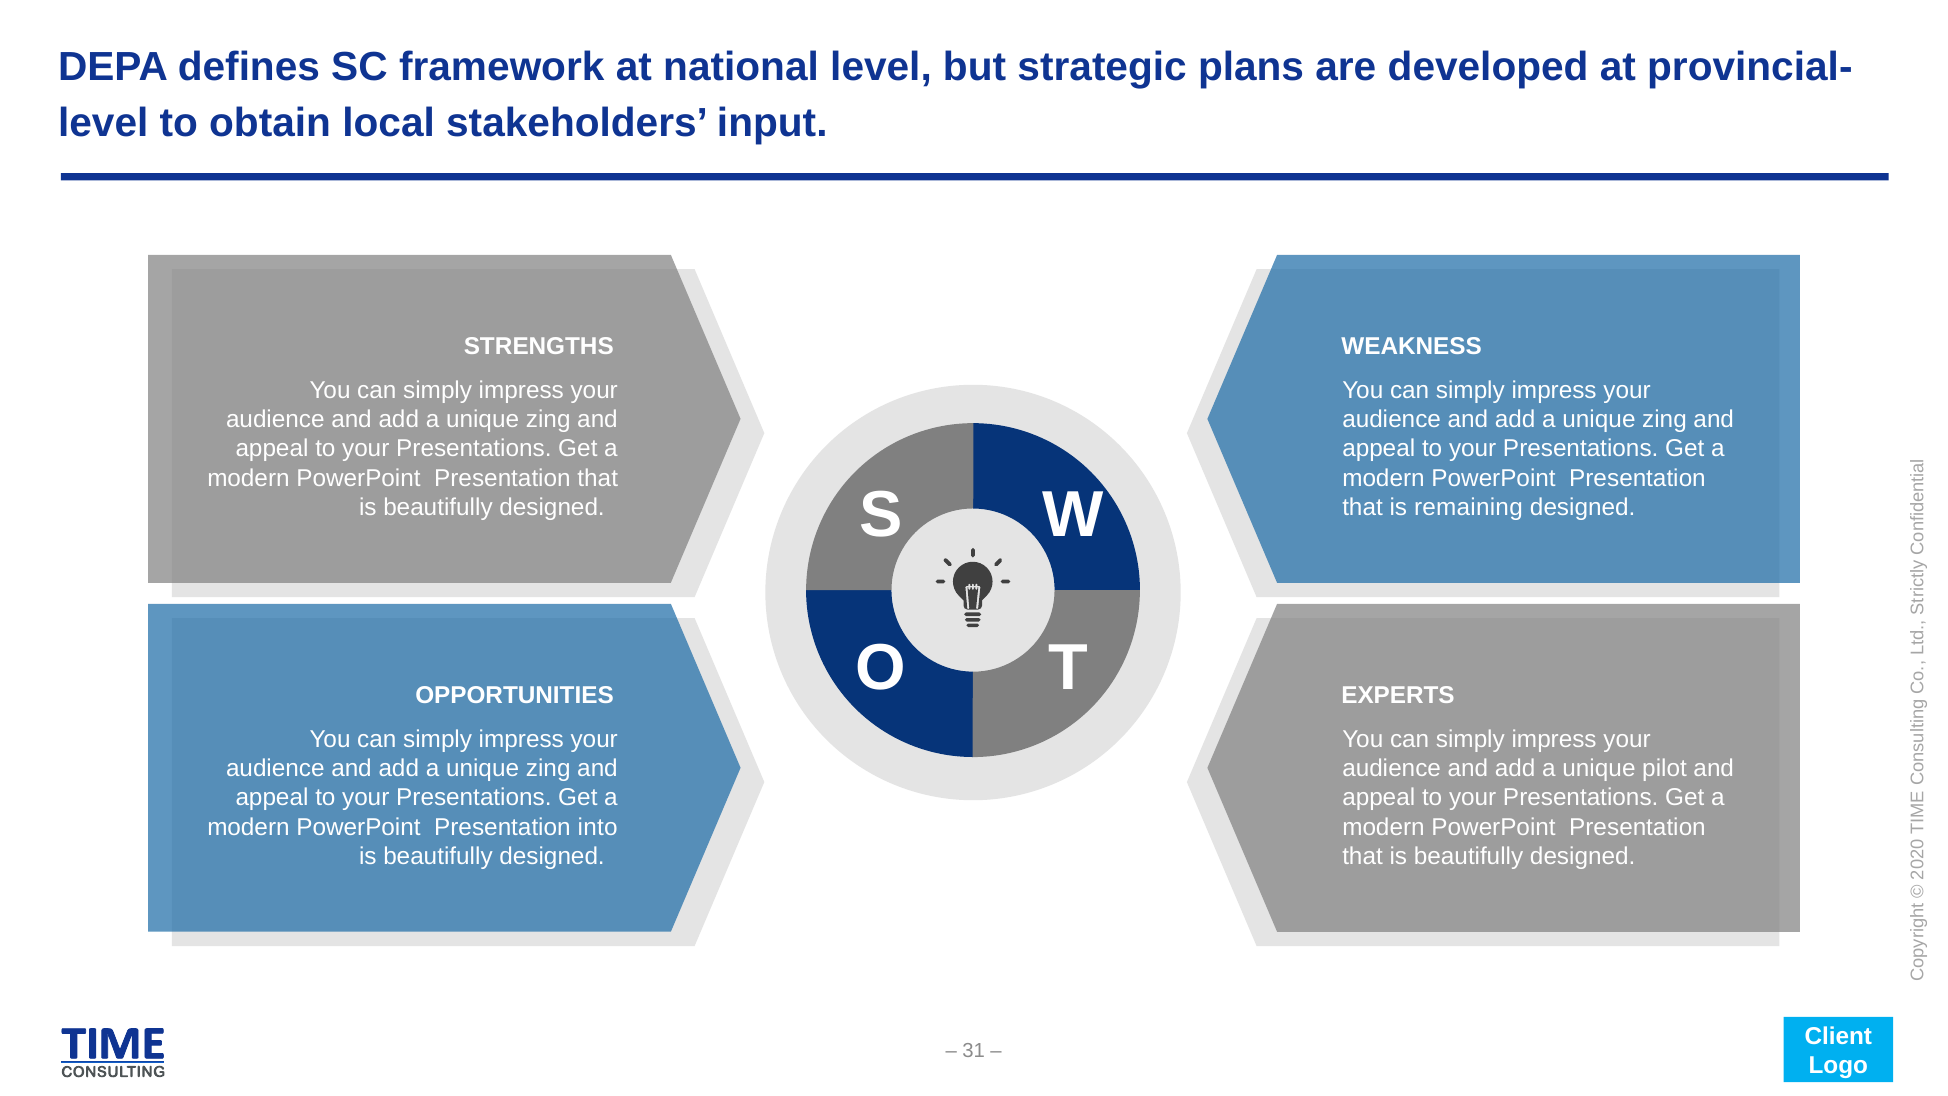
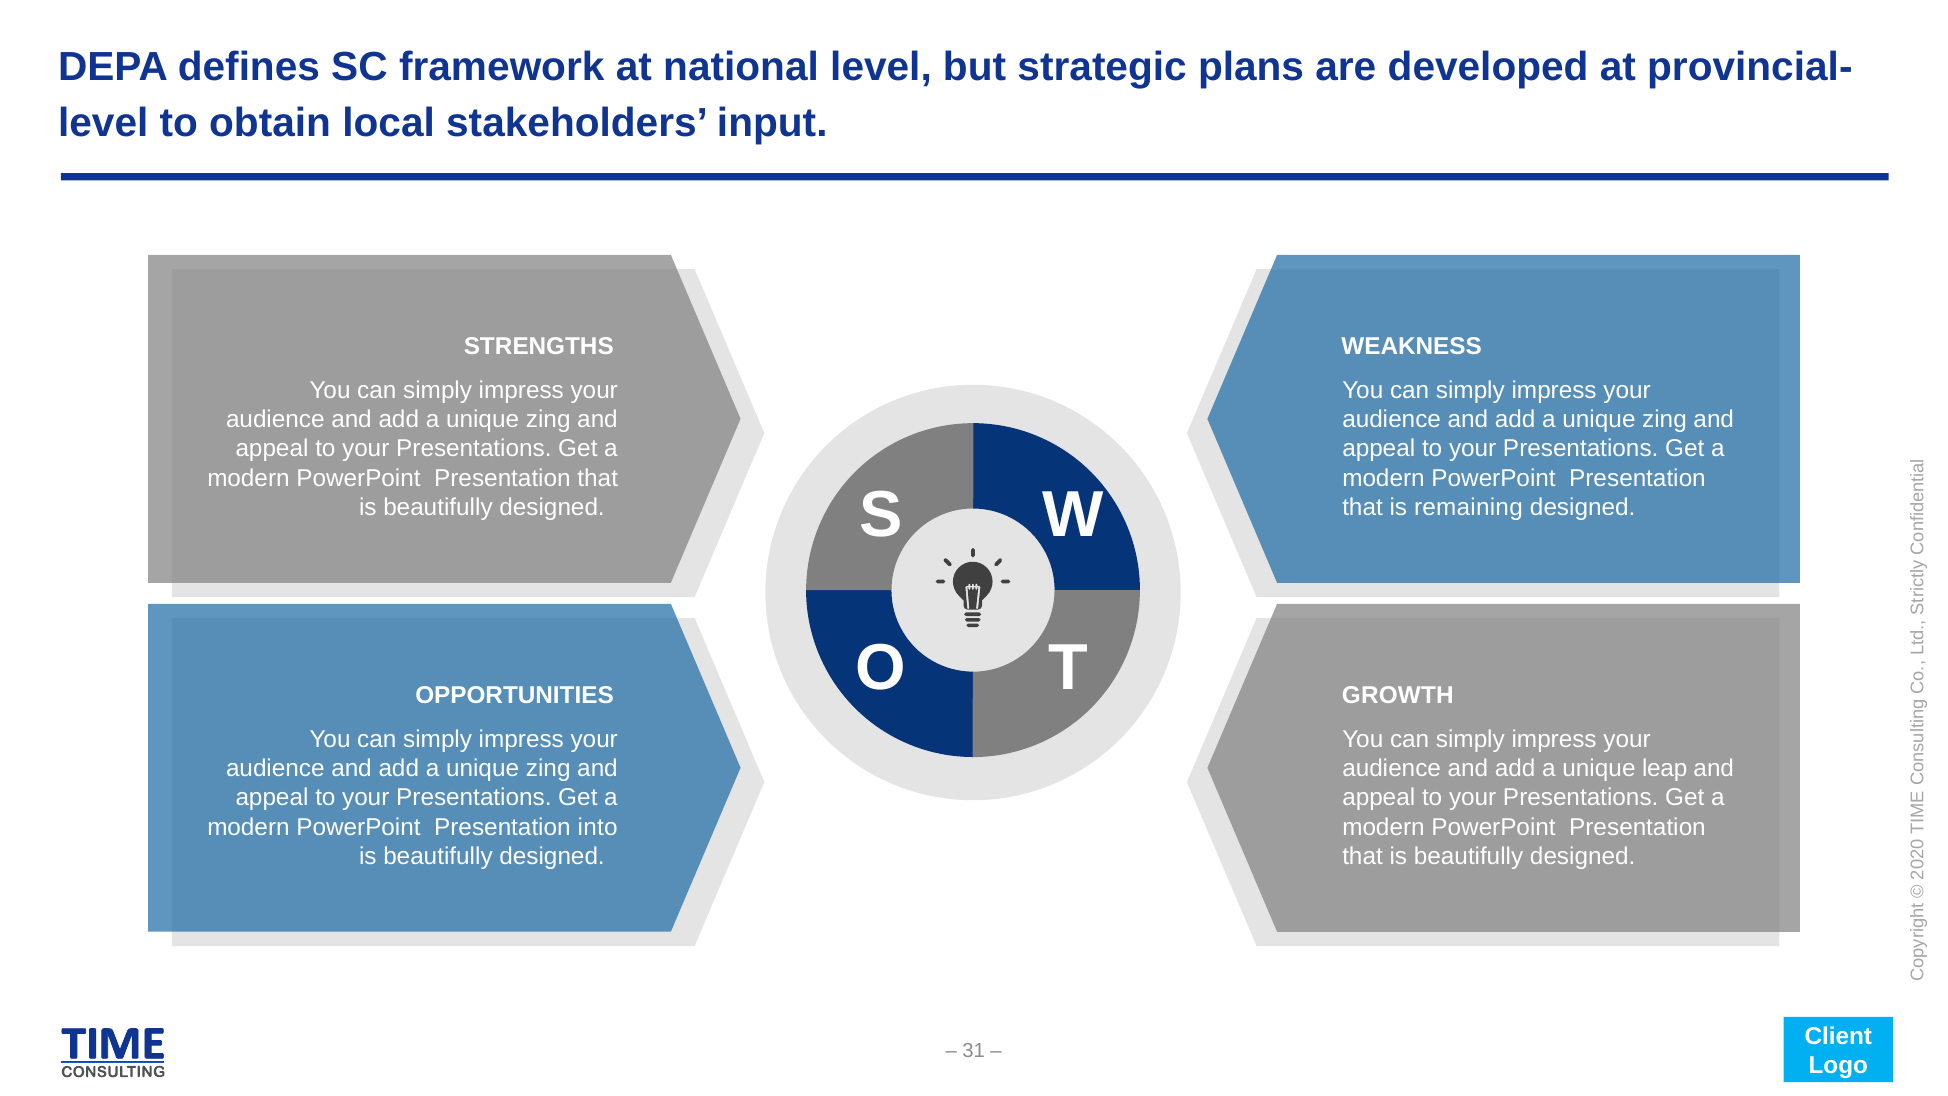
EXPERTS: EXPERTS -> GROWTH
pilot: pilot -> leap
